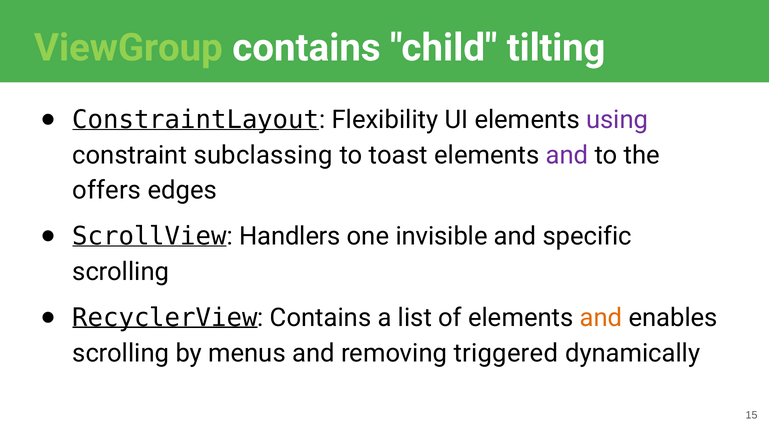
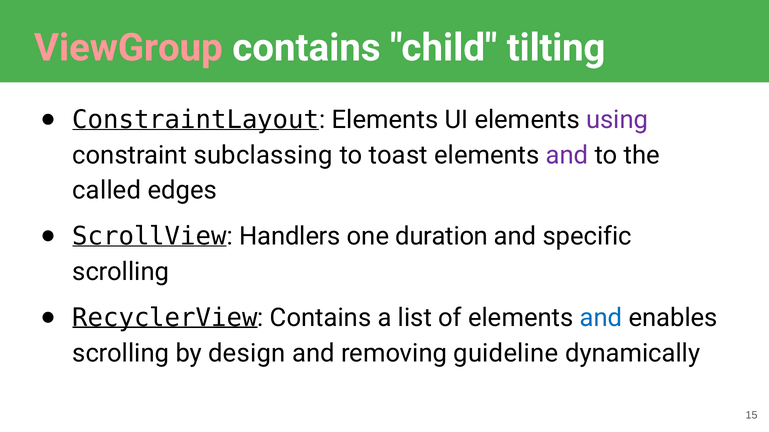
ViewGroup colour: light green -> pink
ConstraintLayout Flexibility: Flexibility -> Elements
offers: offers -> called
invisible: invisible -> duration
and at (601, 318) colour: orange -> blue
menus: menus -> design
triggered: triggered -> guideline
